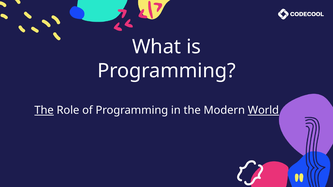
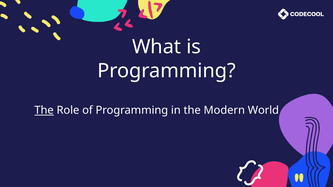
World underline: present -> none
